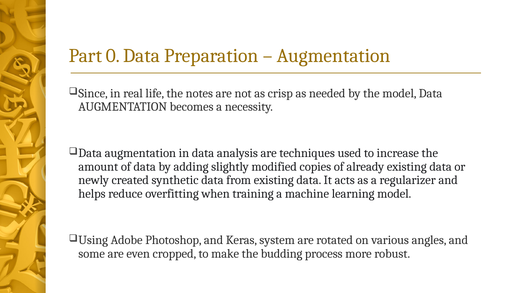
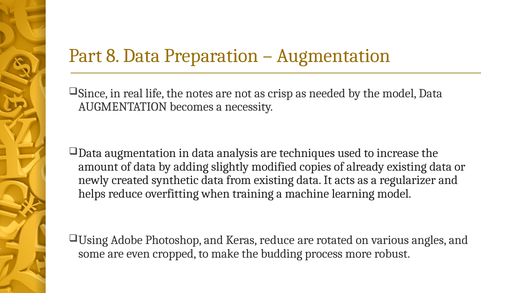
0: 0 -> 8
Keras system: system -> reduce
